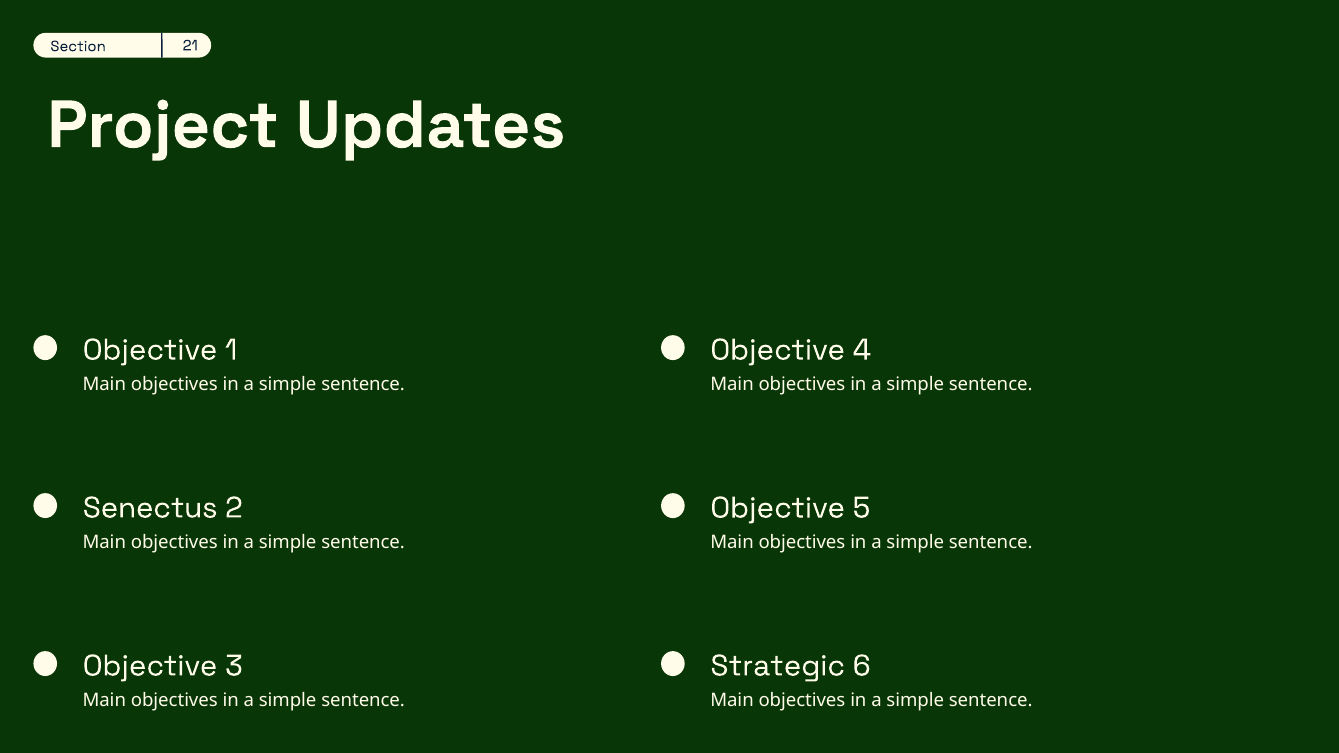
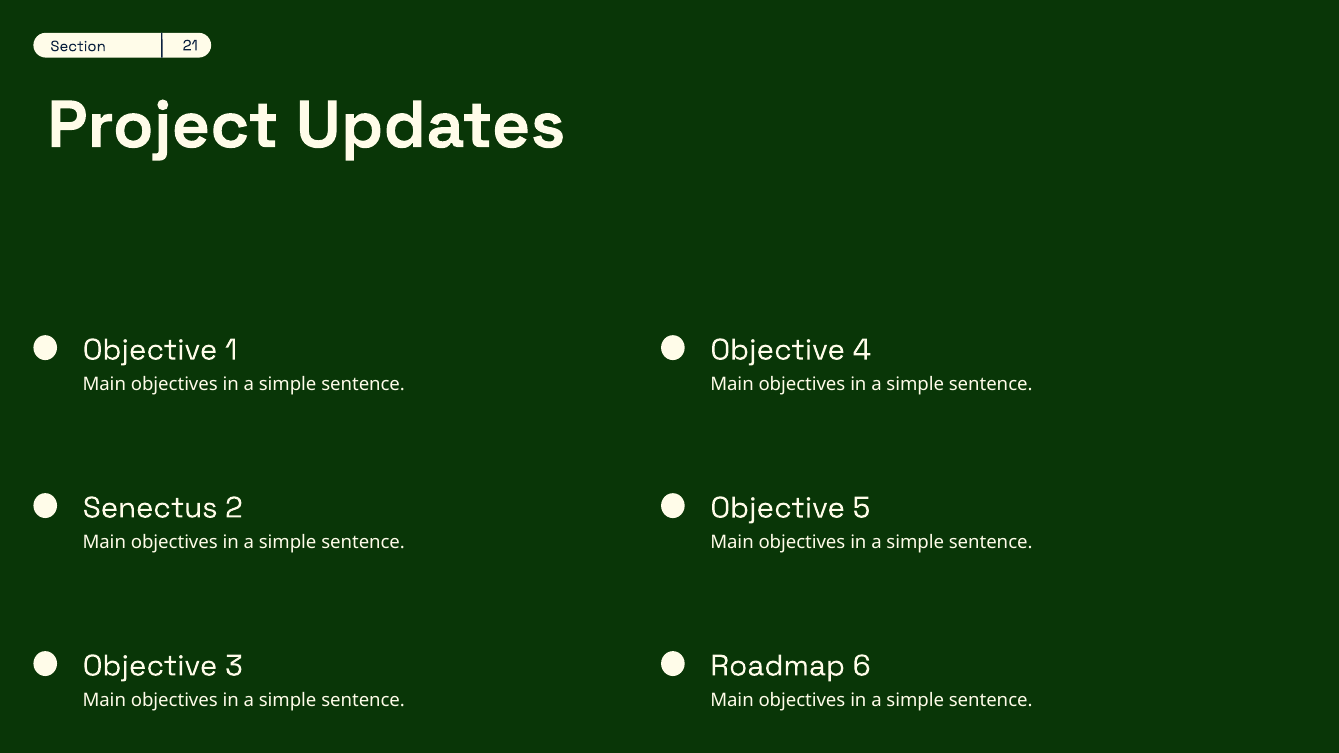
Strategic: Strategic -> Roadmap
